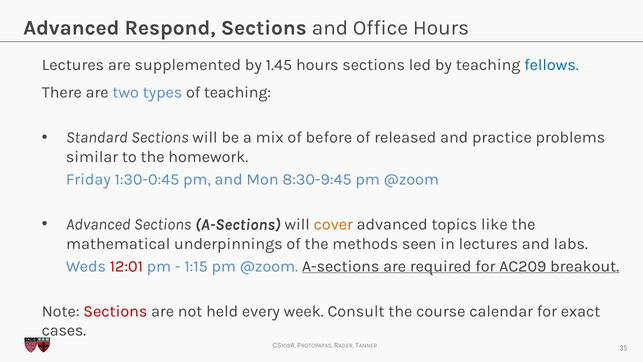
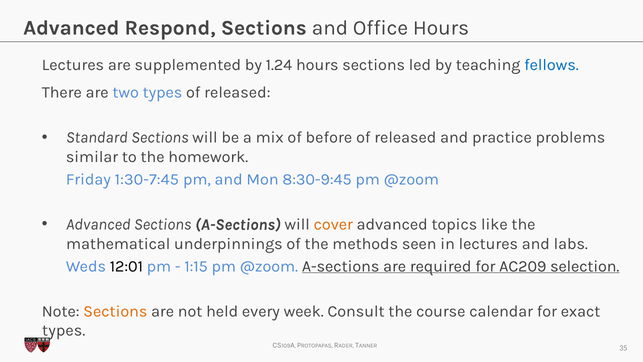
1.45: 1.45 -> 1.24
types of teaching: teaching -> released
1:30-0:45: 1:30-0:45 -> 1:30-7:45
12:01 colour: red -> black
breakout: breakout -> selection
Sections at (115, 311) colour: red -> orange
cases at (64, 330): cases -> types
